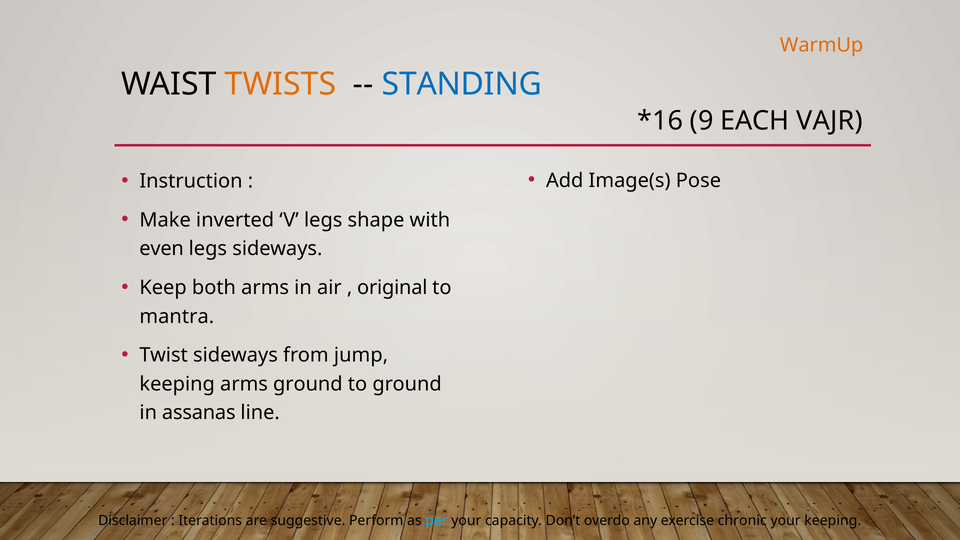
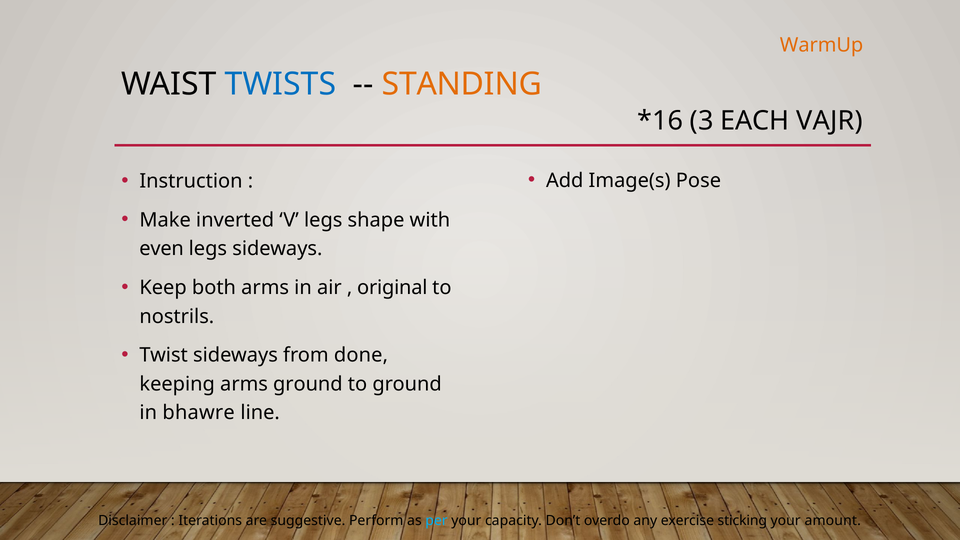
TWISTS colour: orange -> blue
STANDING colour: blue -> orange
9: 9 -> 3
mantra: mantra -> nostrils
jump: jump -> done
assanas: assanas -> bhawre
chronic: chronic -> sticking
your keeping: keeping -> amount
